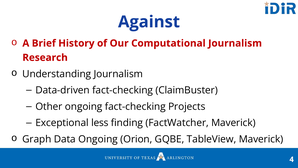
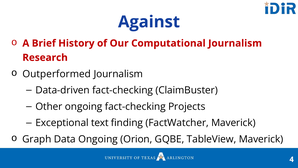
Understanding: Understanding -> Outperformed
less: less -> text
